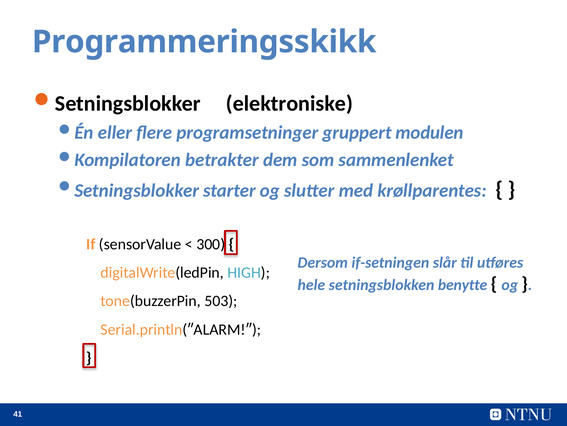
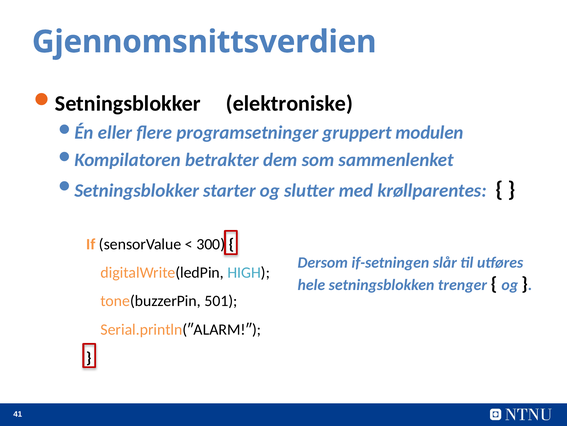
Programmeringsskikk: Programmeringsskikk -> Gjennomsnittsverdien
benytte: benytte -> trenger
503: 503 -> 501
